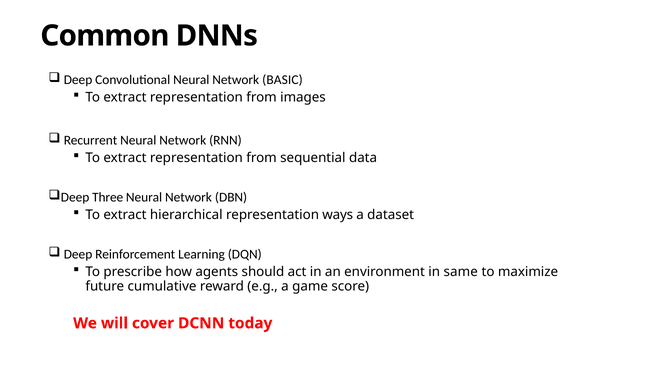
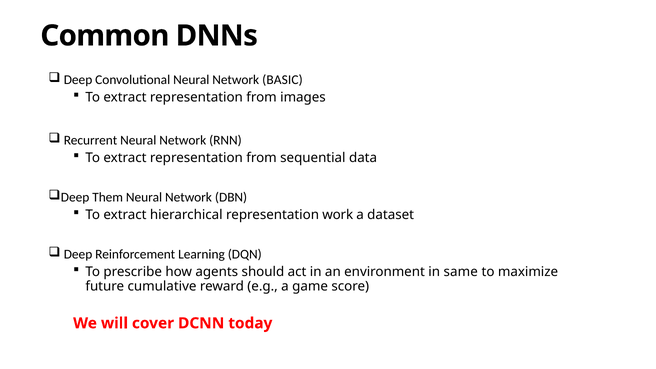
Three: Three -> Them
ways: ways -> work
